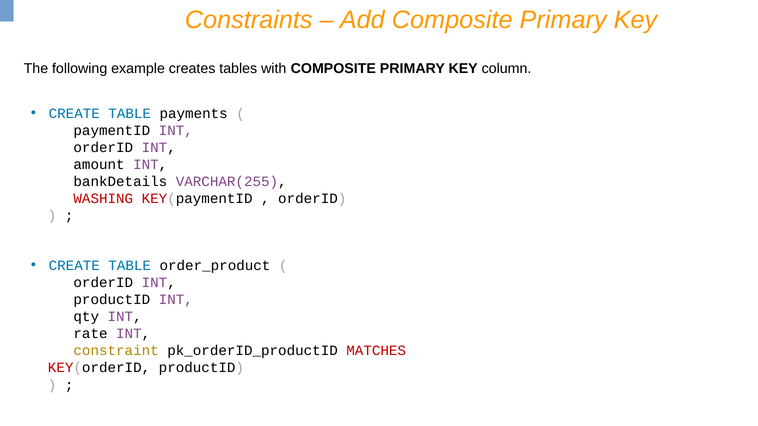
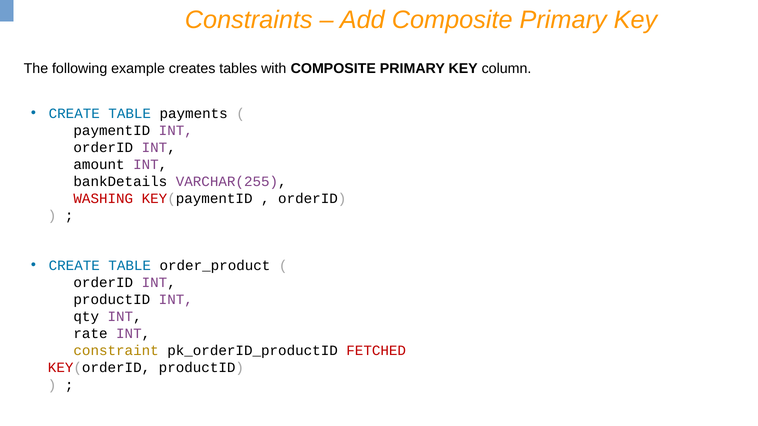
MATCHES: MATCHES -> FETCHED
